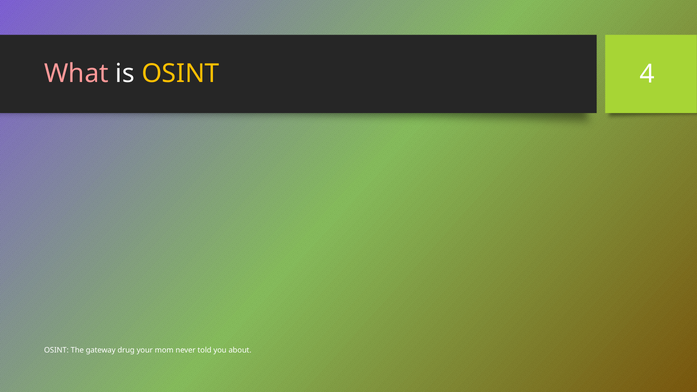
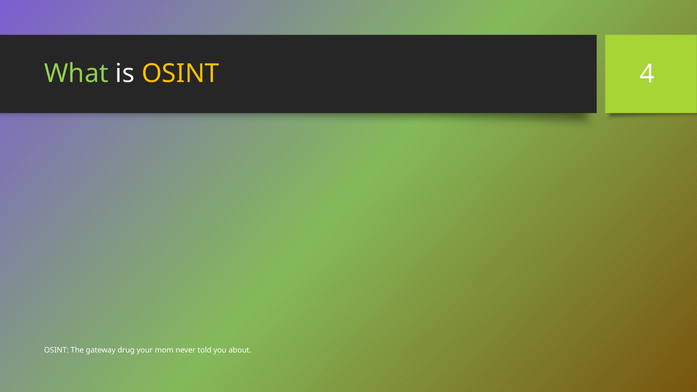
What colour: pink -> light green
